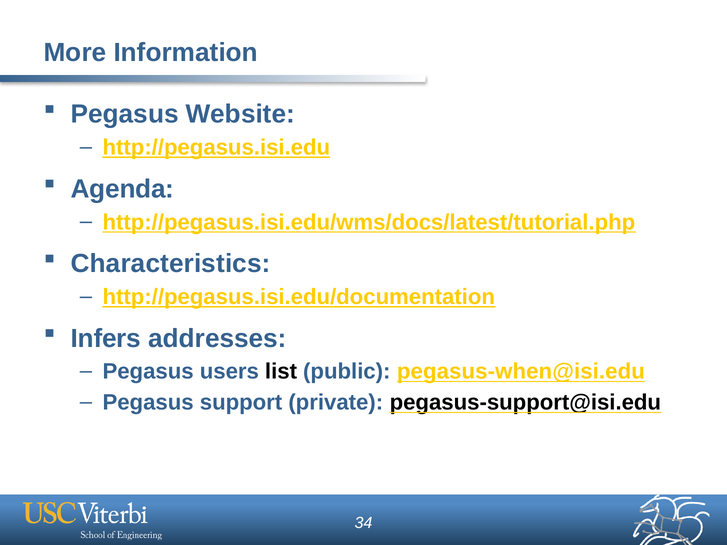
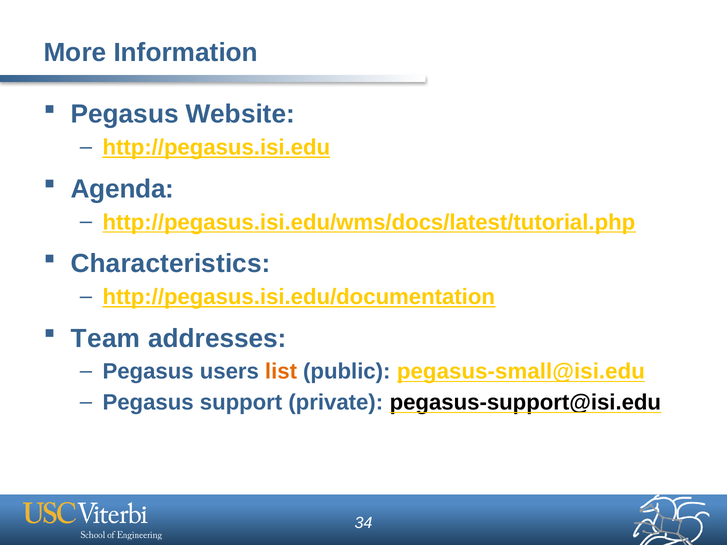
Infers: Infers -> Team
list colour: black -> orange
pegasus-when@isi.edu: pegasus-when@isi.edu -> pegasus-small@isi.edu
